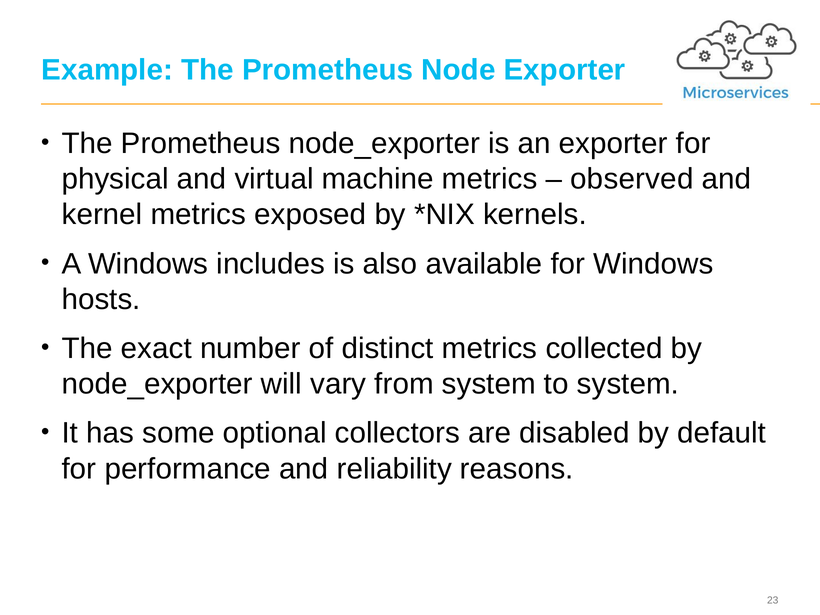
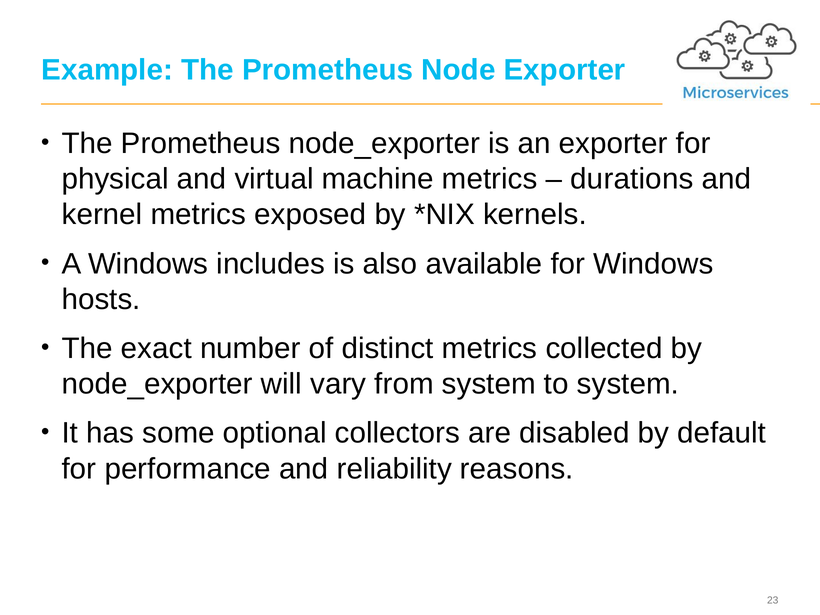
observed: observed -> durations
